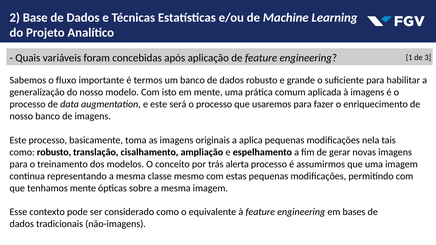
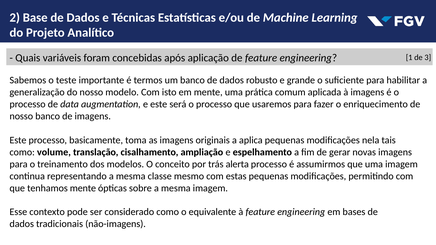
fluxo: fluxo -> teste
como robusto: robusto -> volume
